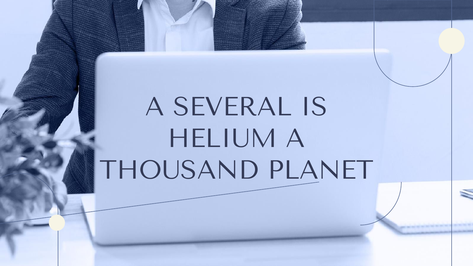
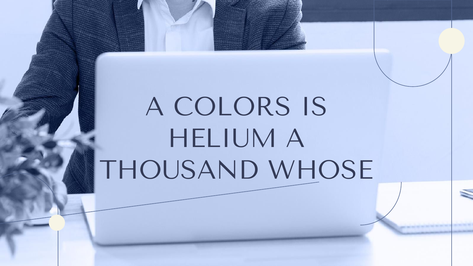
SEVERAL: SEVERAL -> COLORS
PLANET: PLANET -> WHOSE
